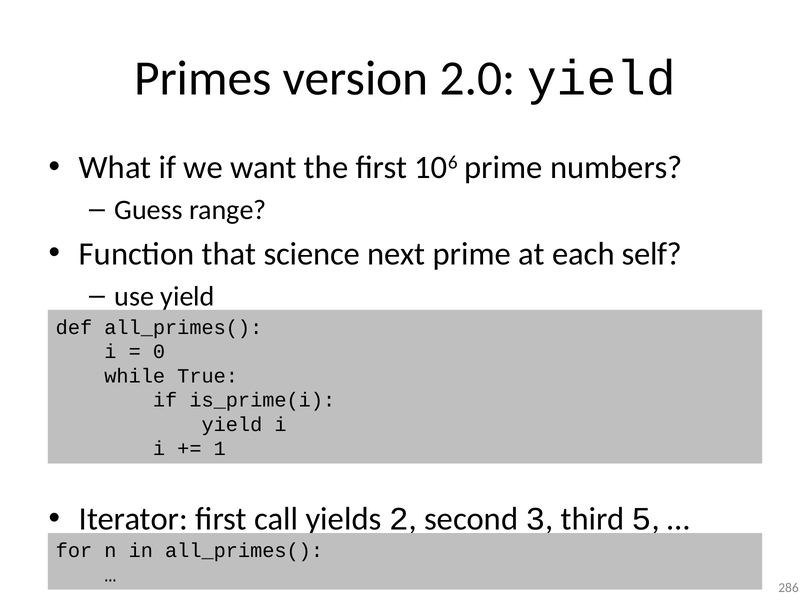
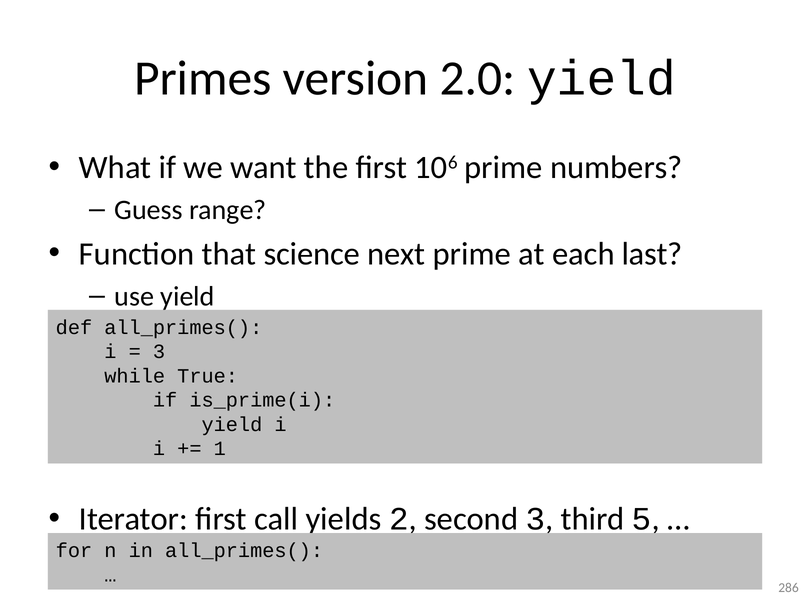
self: self -> last
0 at (159, 352): 0 -> 3
